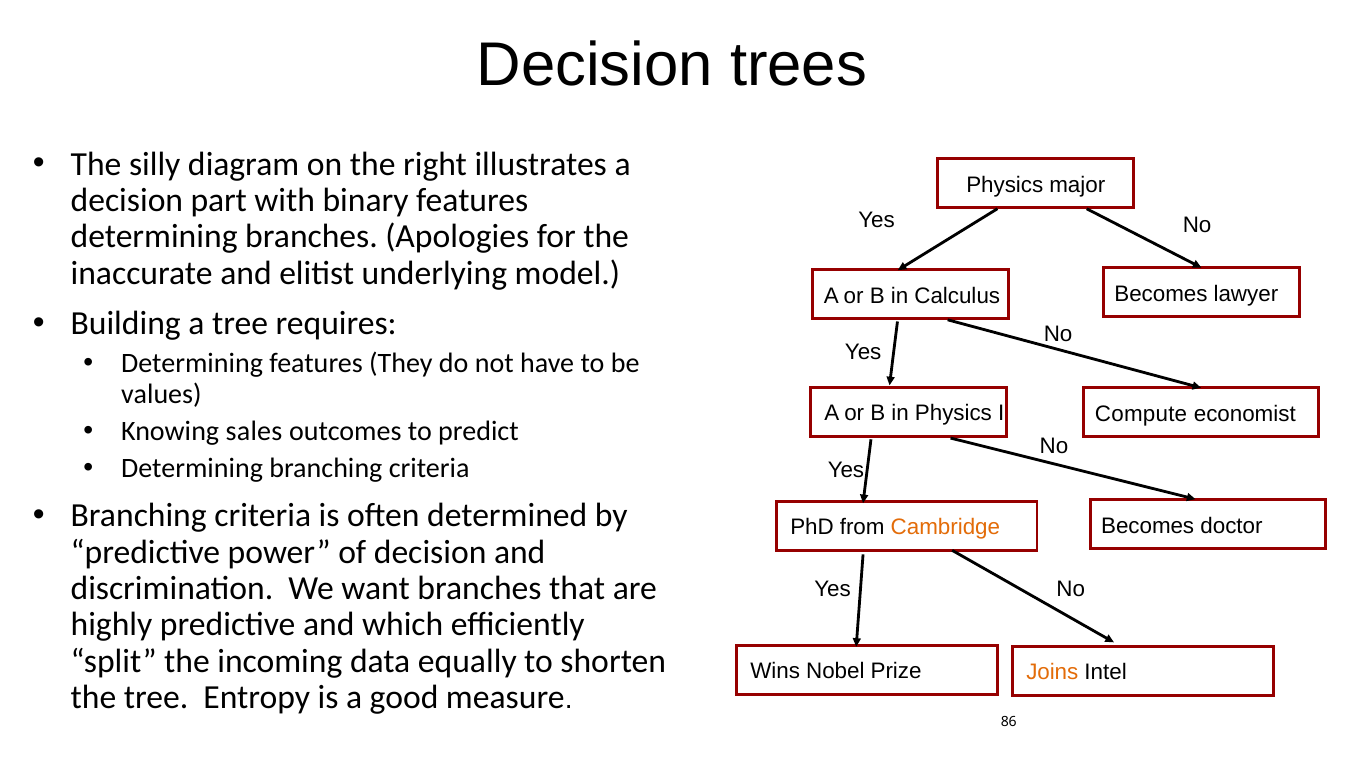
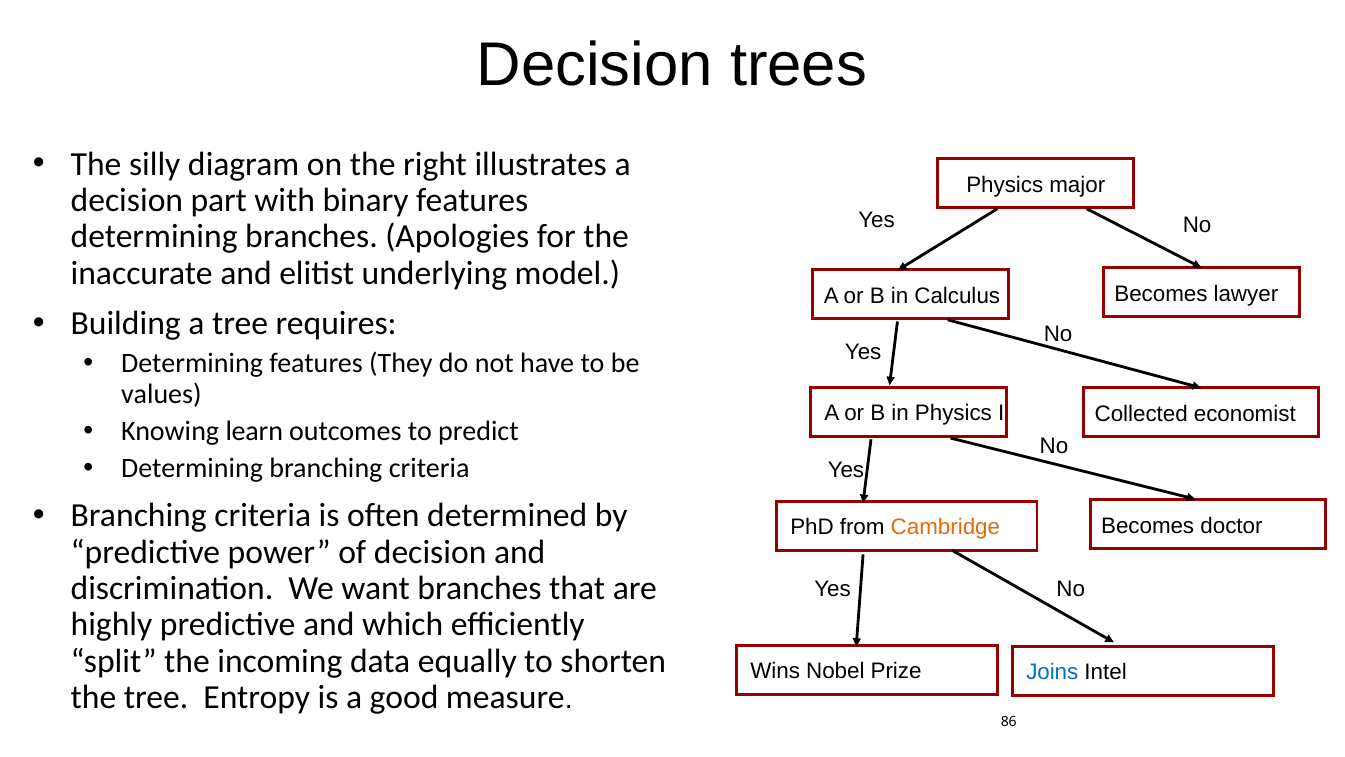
Compute: Compute -> Collected
sales: sales -> learn
Joins colour: orange -> blue
